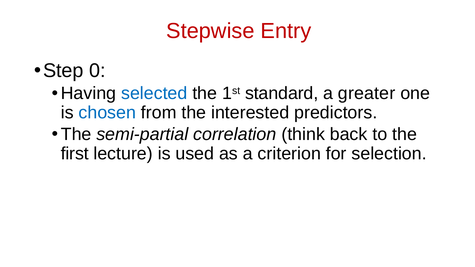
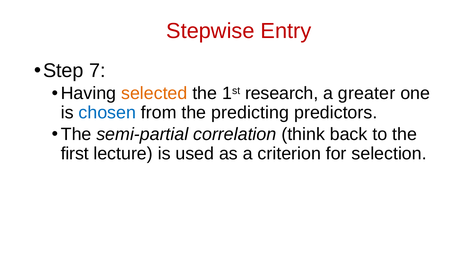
0: 0 -> 7
selected colour: blue -> orange
standard: standard -> research
interested: interested -> predicting
